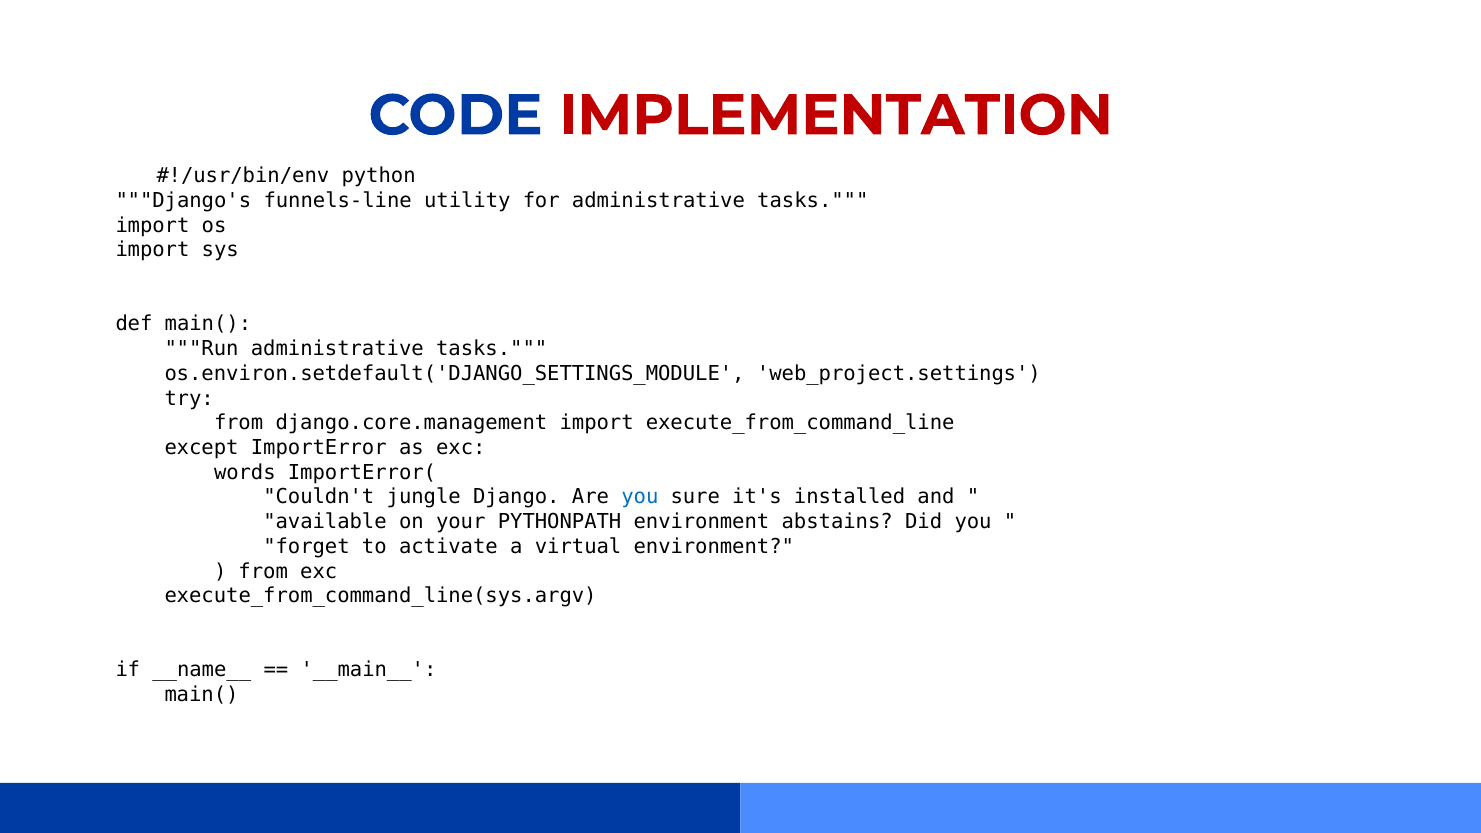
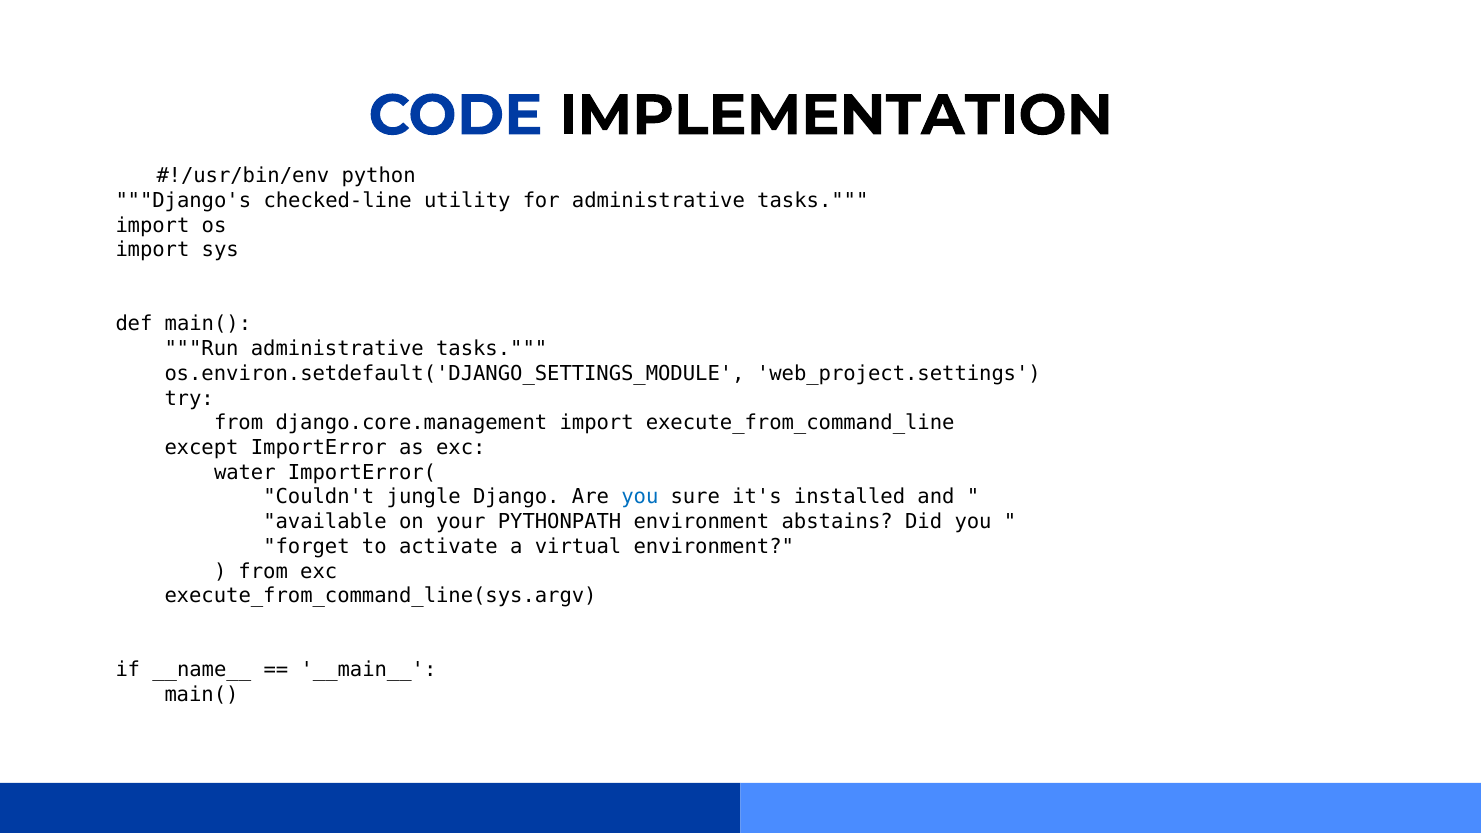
IMPLEMENTATION colour: red -> black
funnels-line: funnels-line -> checked-line
words: words -> water
